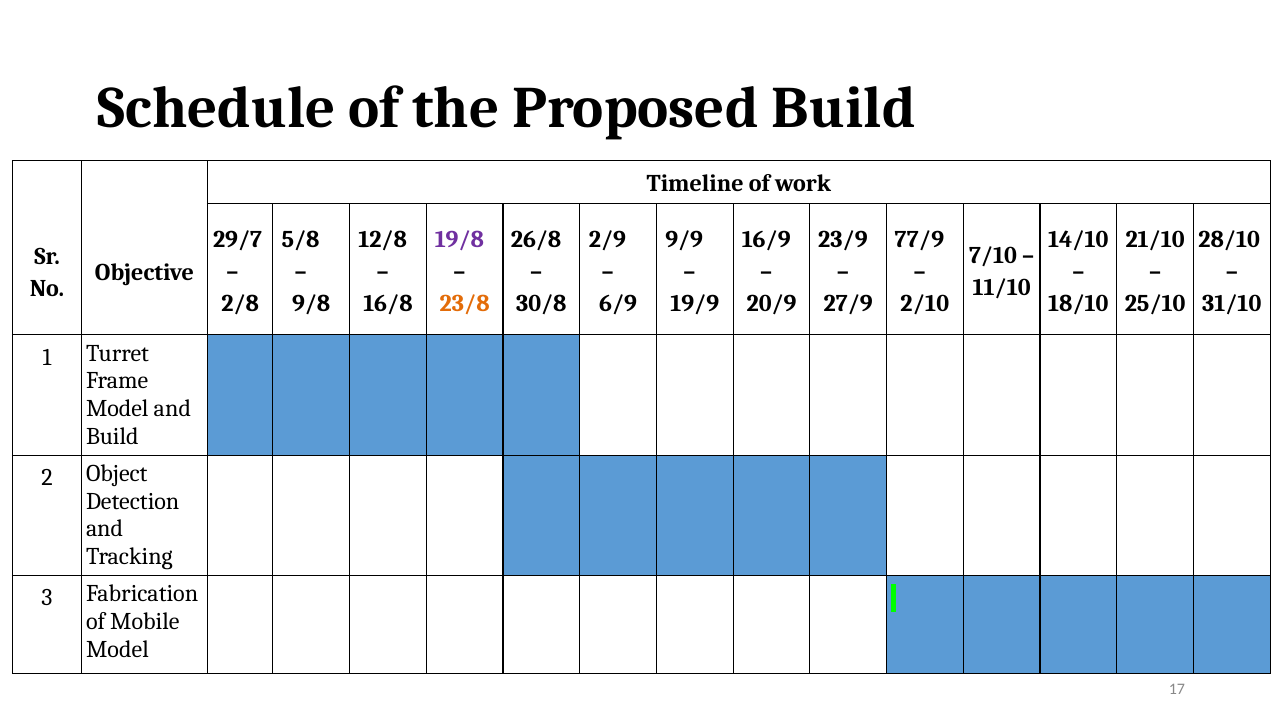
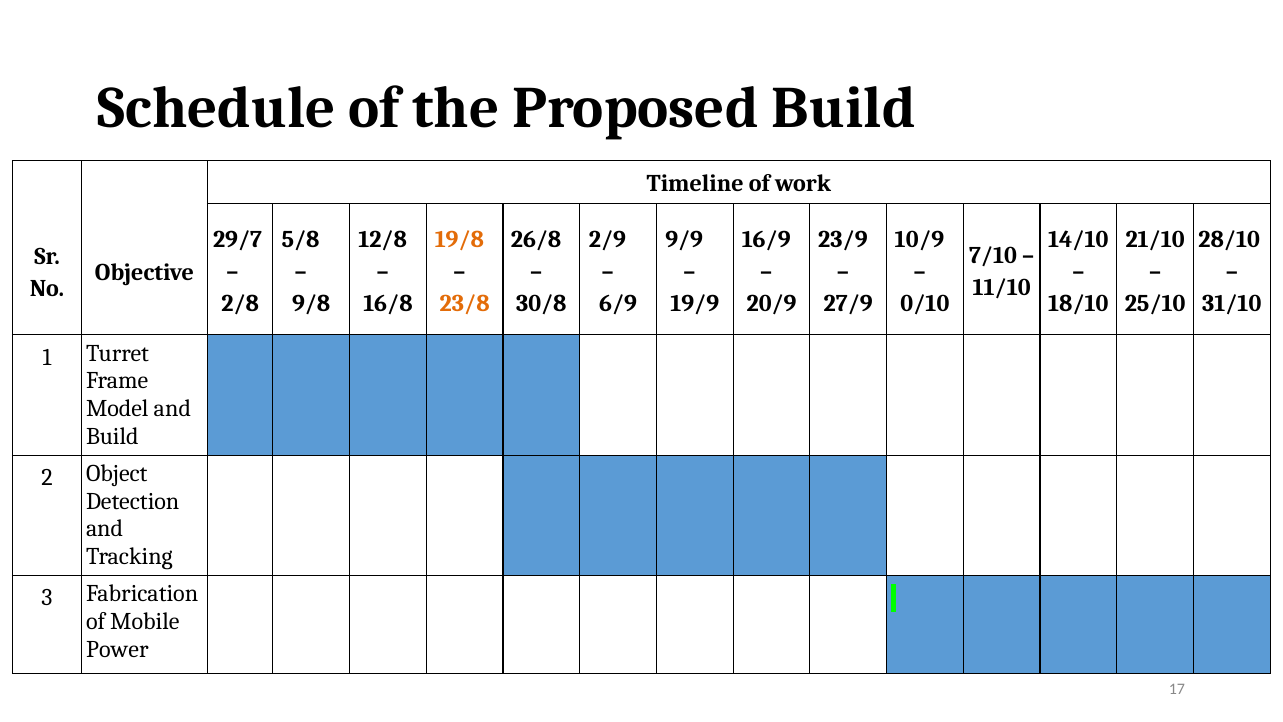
19/8 colour: purple -> orange
77/9: 77/9 -> 10/9
2/10: 2/10 -> 0/10
Model at (117, 649): Model -> Power
